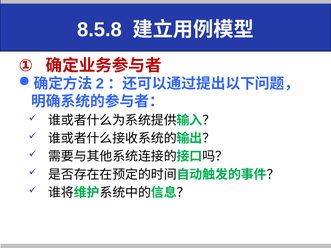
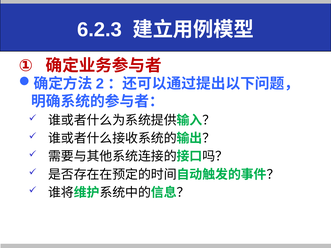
8.5.8: 8.5.8 -> 6.2.3
